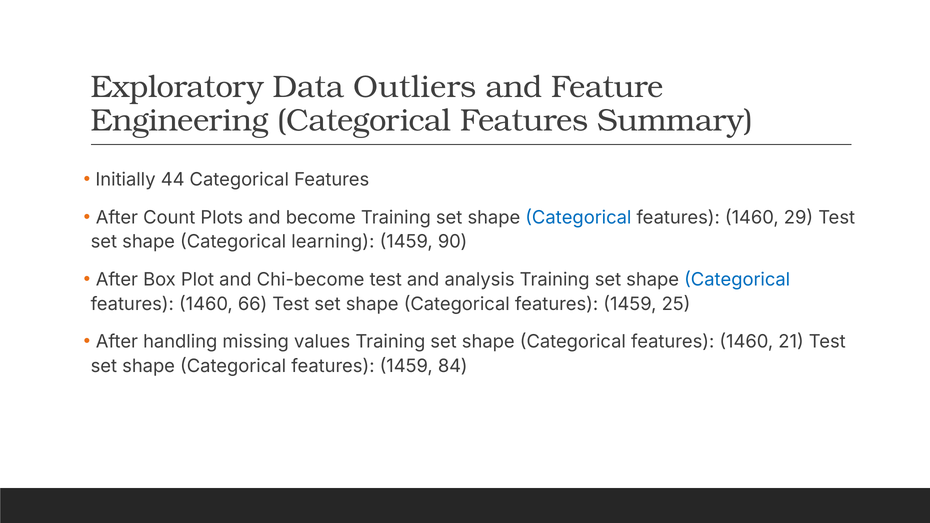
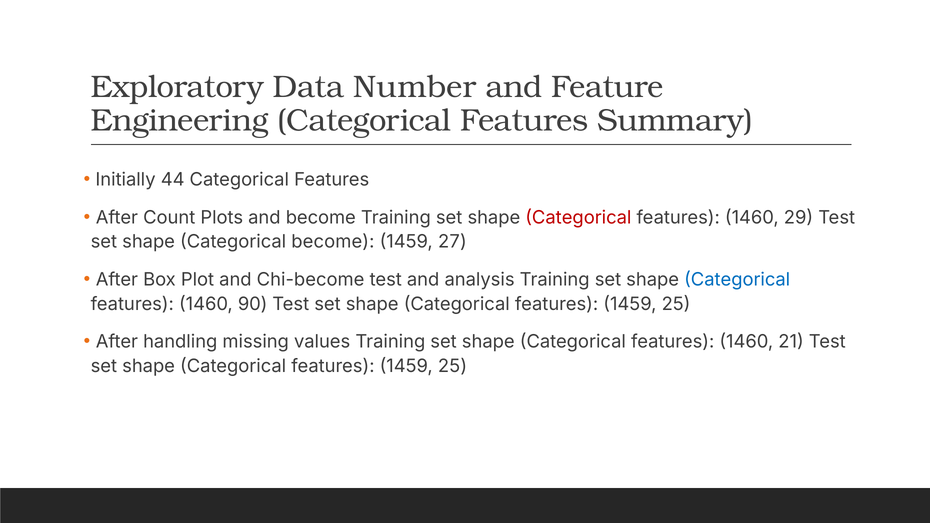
Outliers: Outliers -> Number
Categorical at (578, 218) colour: blue -> red
Categorical learning: learning -> become
90: 90 -> 27
66: 66 -> 90
84 at (453, 366): 84 -> 25
